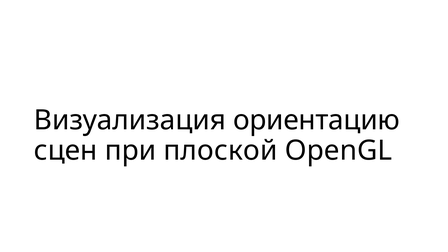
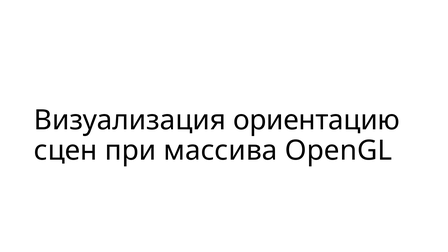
плоской: плоской -> массива
